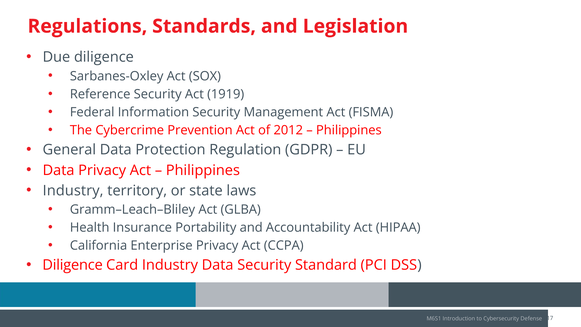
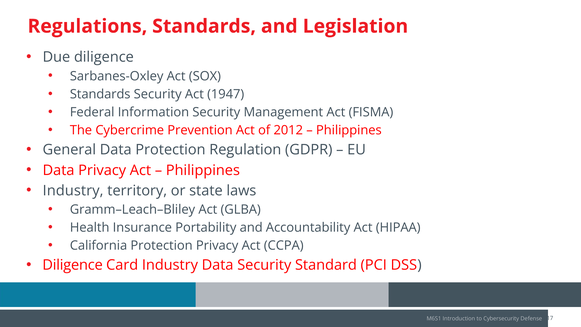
Reference at (100, 94): Reference -> Standards
1919: 1919 -> 1947
California Enterprise: Enterprise -> Protection
